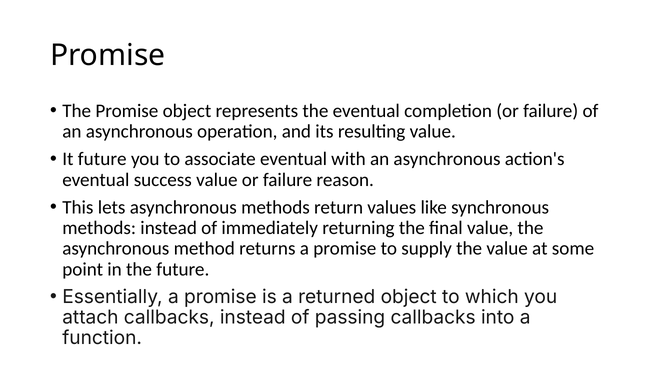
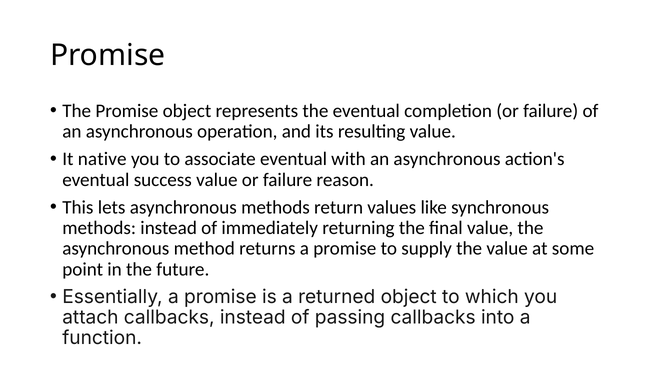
It future: future -> native
